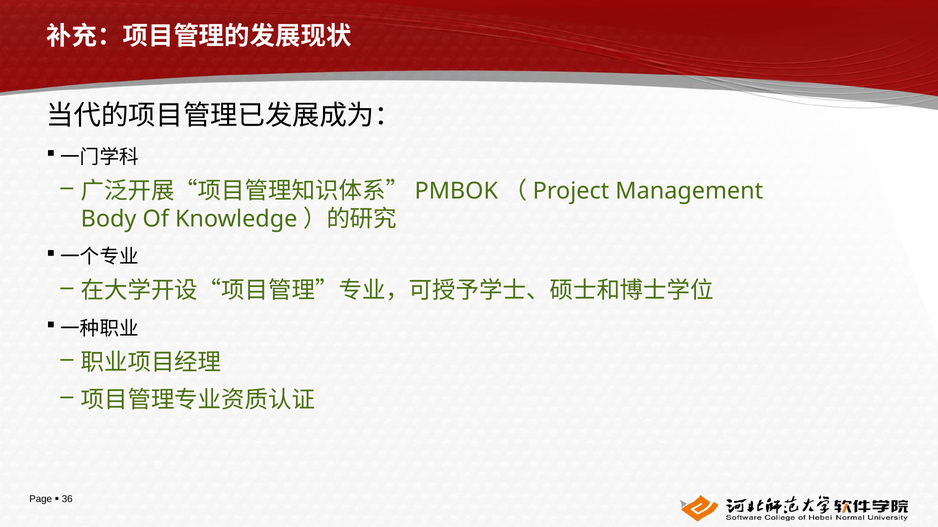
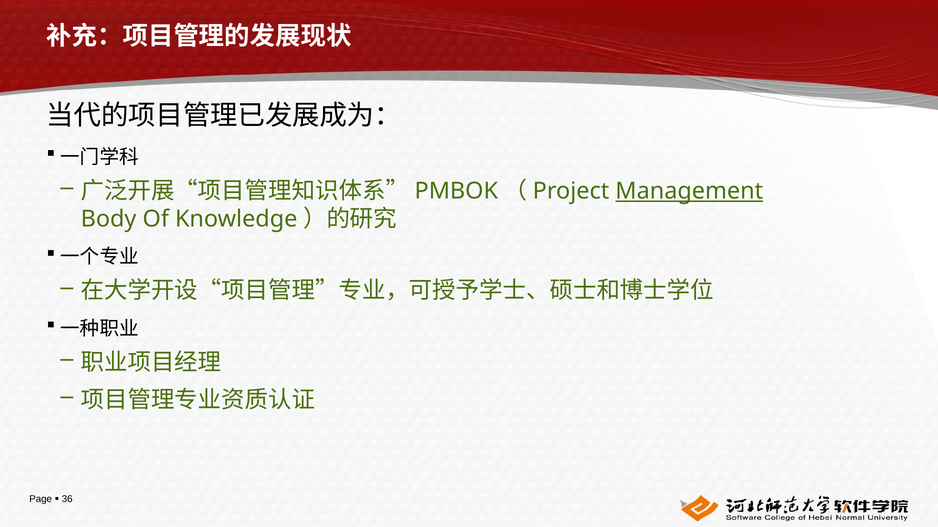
Management underline: none -> present
